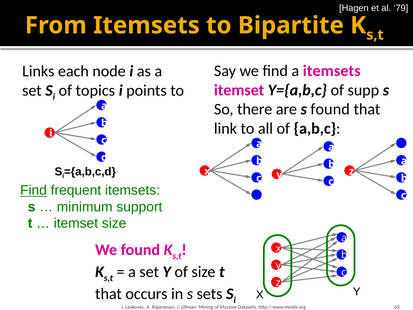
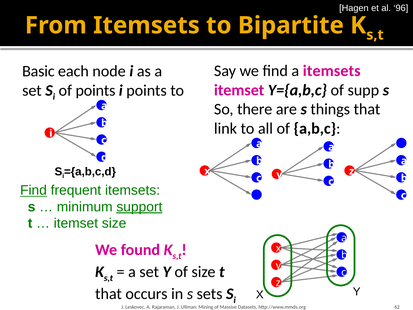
79: 79 -> 96
Links: Links -> Basic
of topics: topics -> points
s found: found -> things
support underline: none -> present
